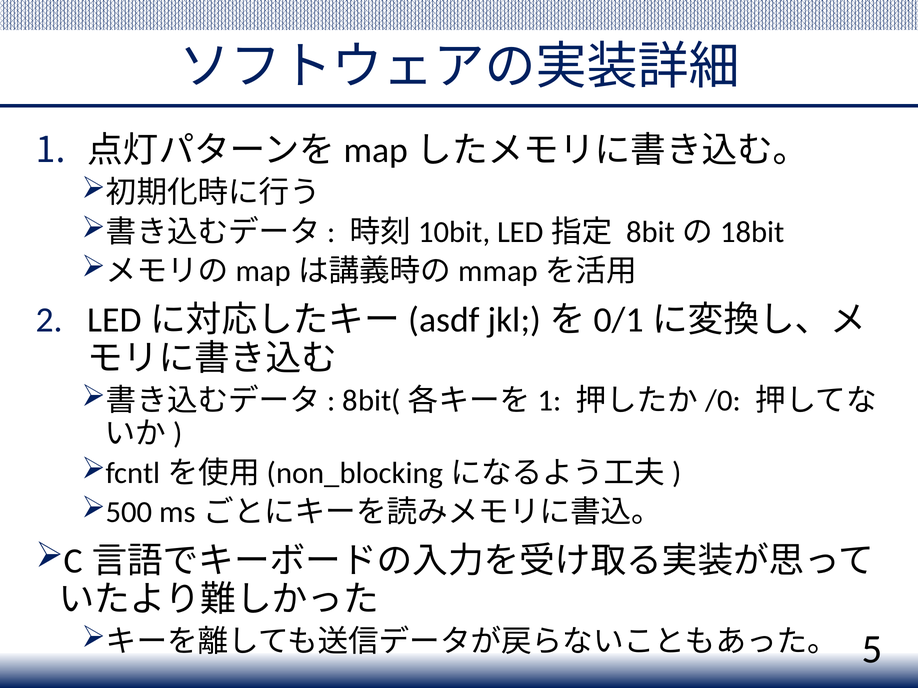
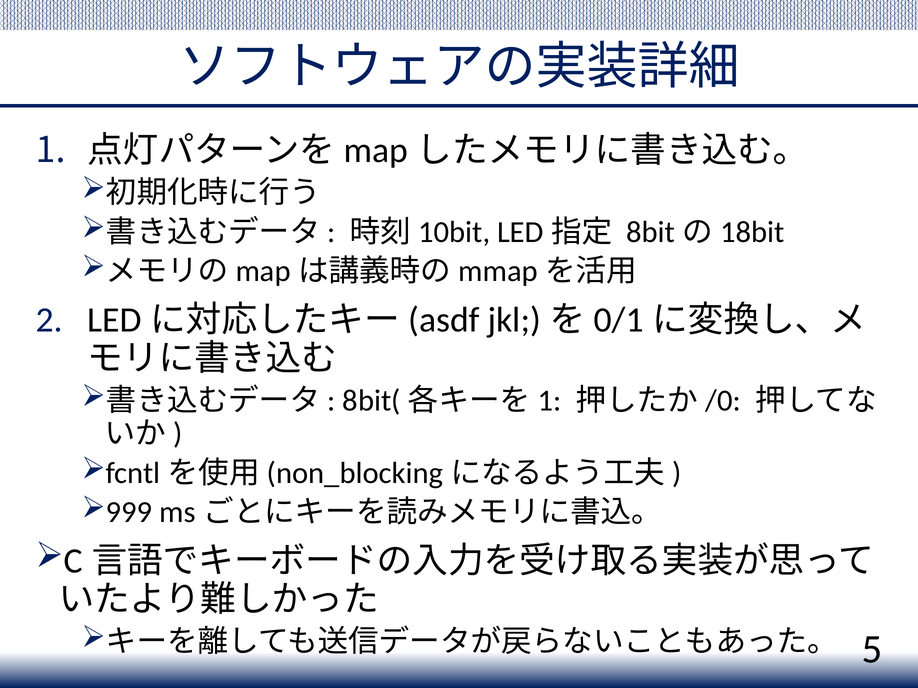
500: 500 -> 999
